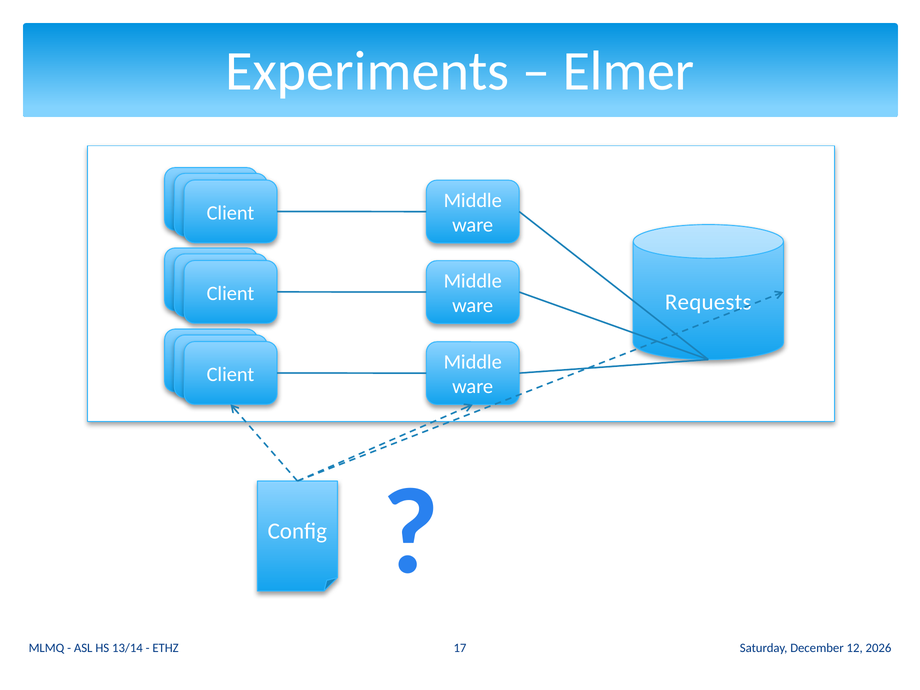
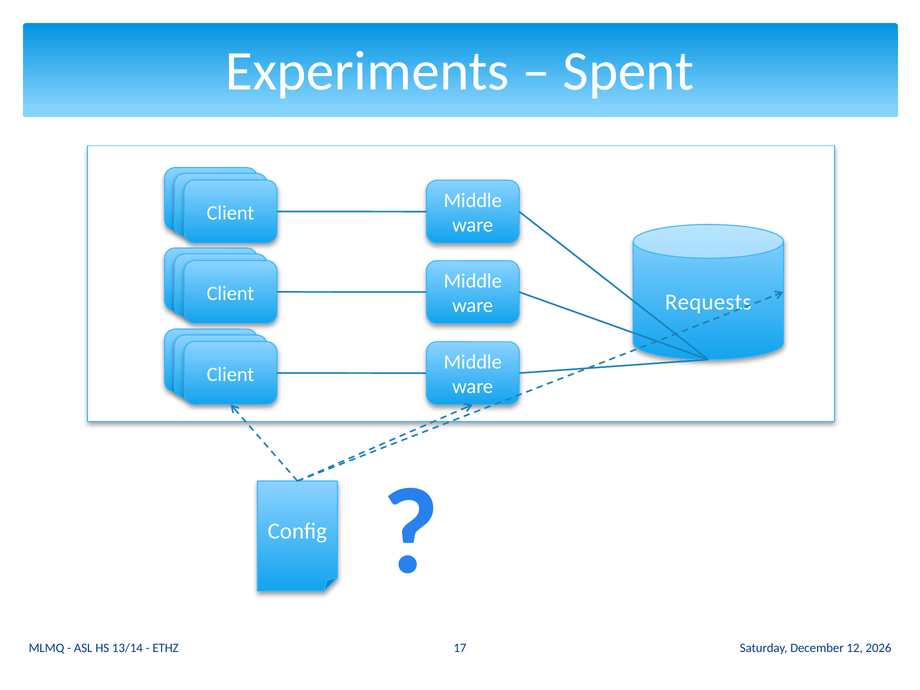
Elmer: Elmer -> Spent
